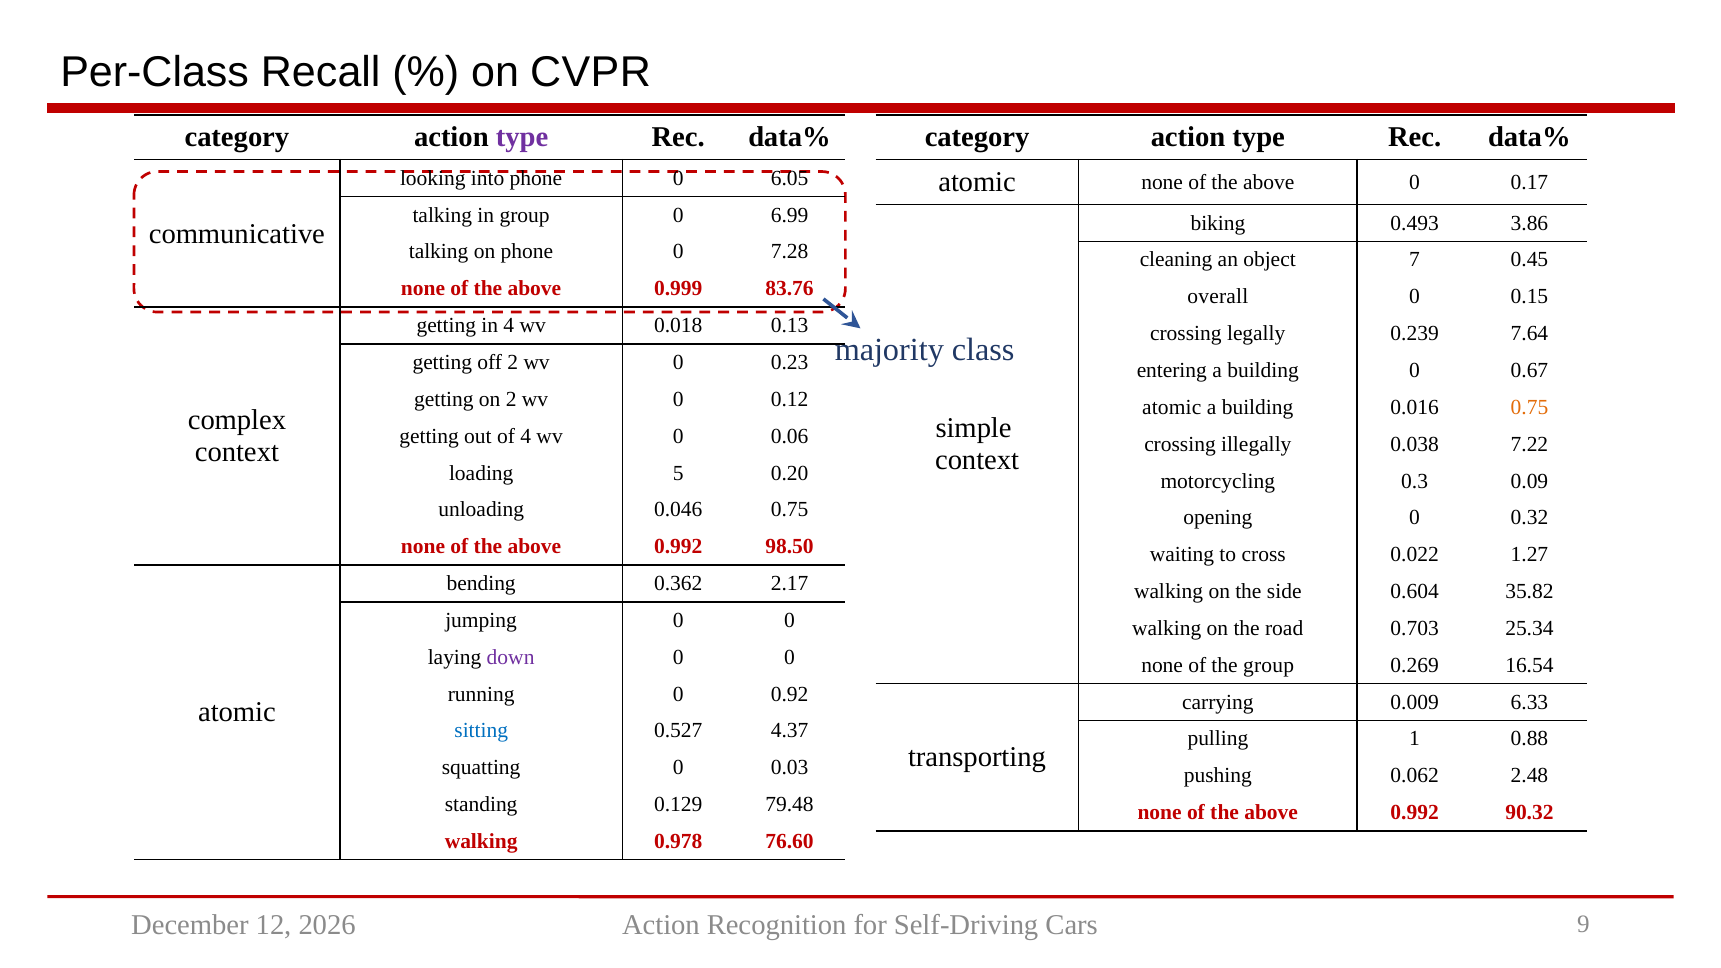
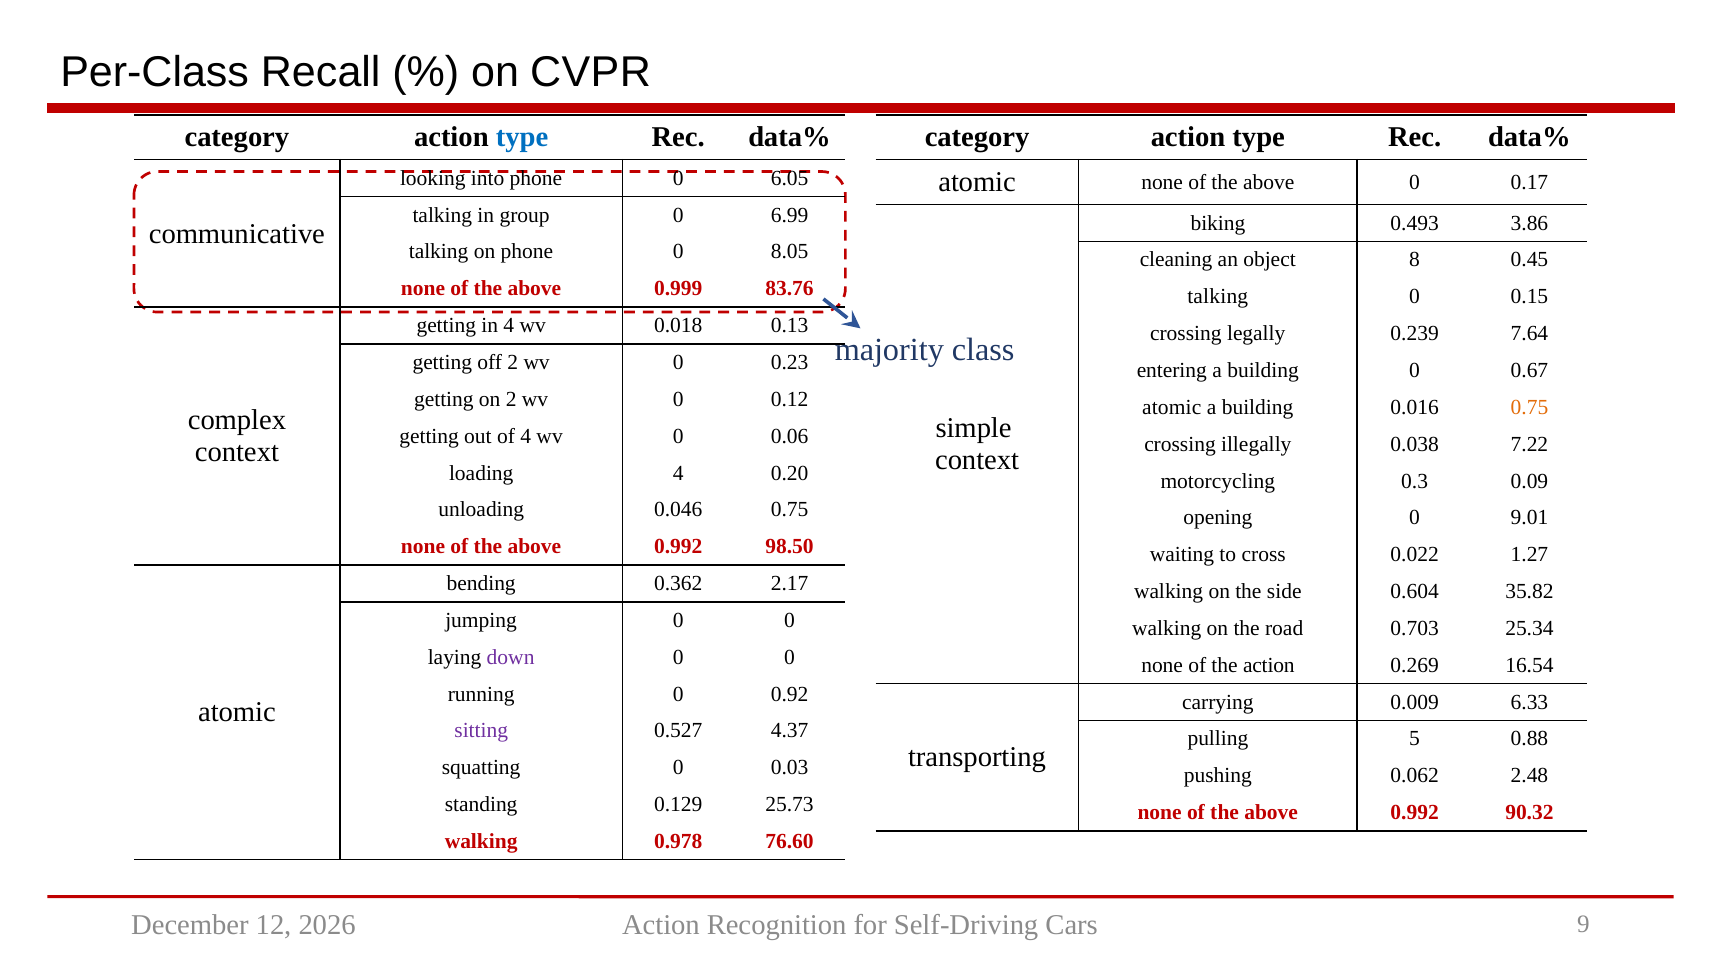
type at (522, 138) colour: purple -> blue
7.28: 7.28 -> 8.05
7: 7 -> 8
overall at (1218, 297): overall -> talking
loading 5: 5 -> 4
0.32: 0.32 -> 9.01
the group: group -> action
sitting colour: blue -> purple
1: 1 -> 5
79.48: 79.48 -> 25.73
